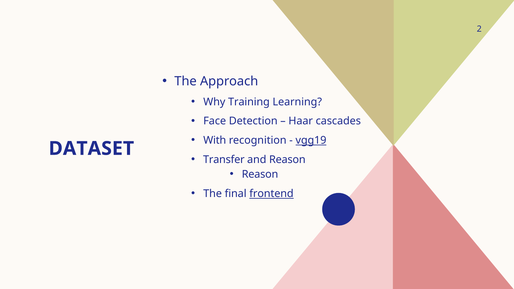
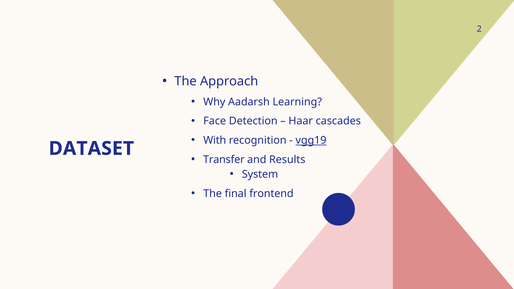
Training: Training -> Aadarsh
and Reason: Reason -> Results
Reason at (260, 174): Reason -> System
frontend underline: present -> none
